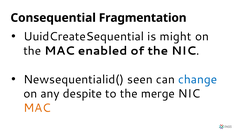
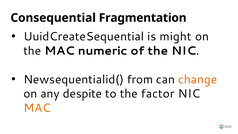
enabled: enabled -> numeric
seen: seen -> from
change colour: blue -> orange
merge: merge -> factor
